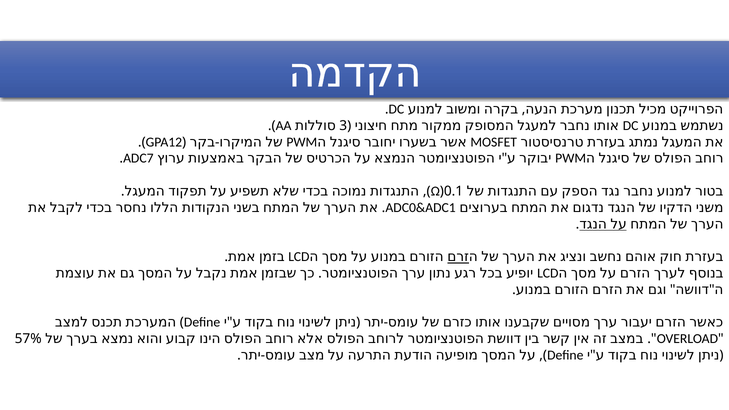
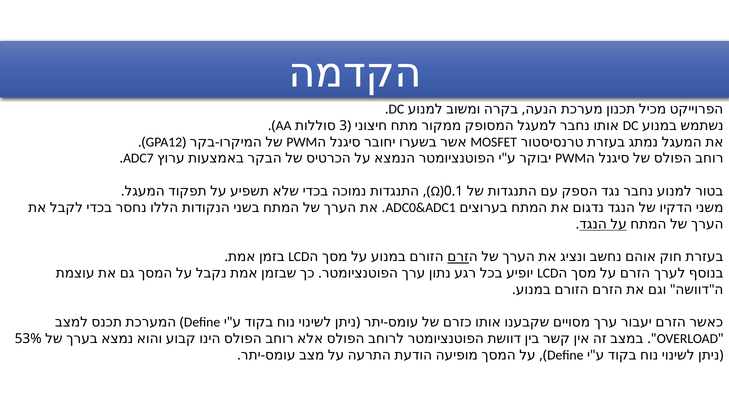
57%: 57% -> 53%
